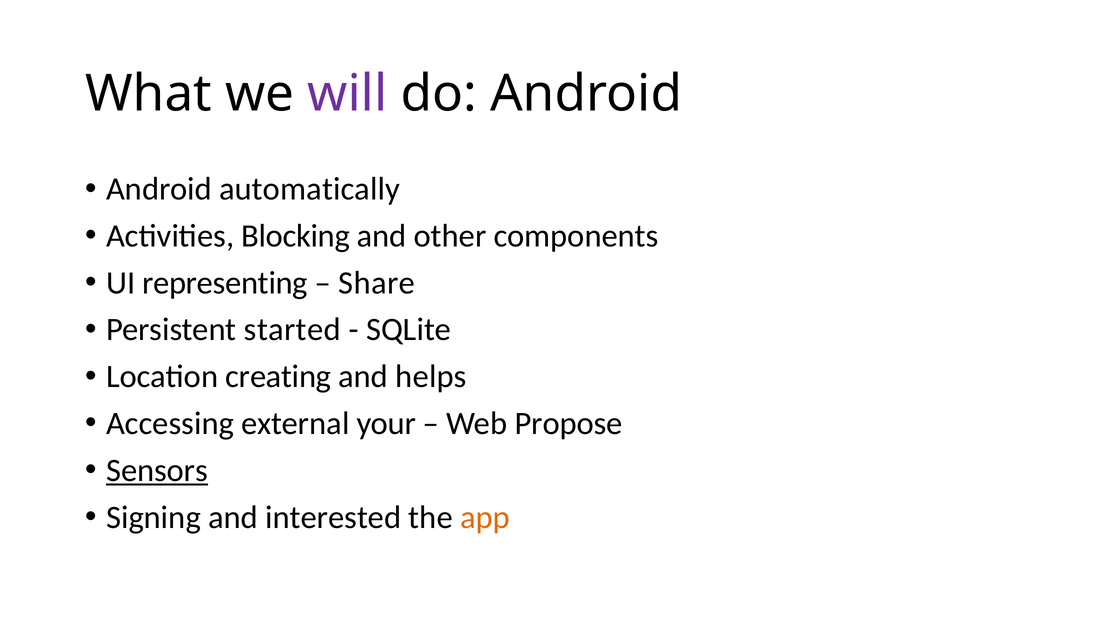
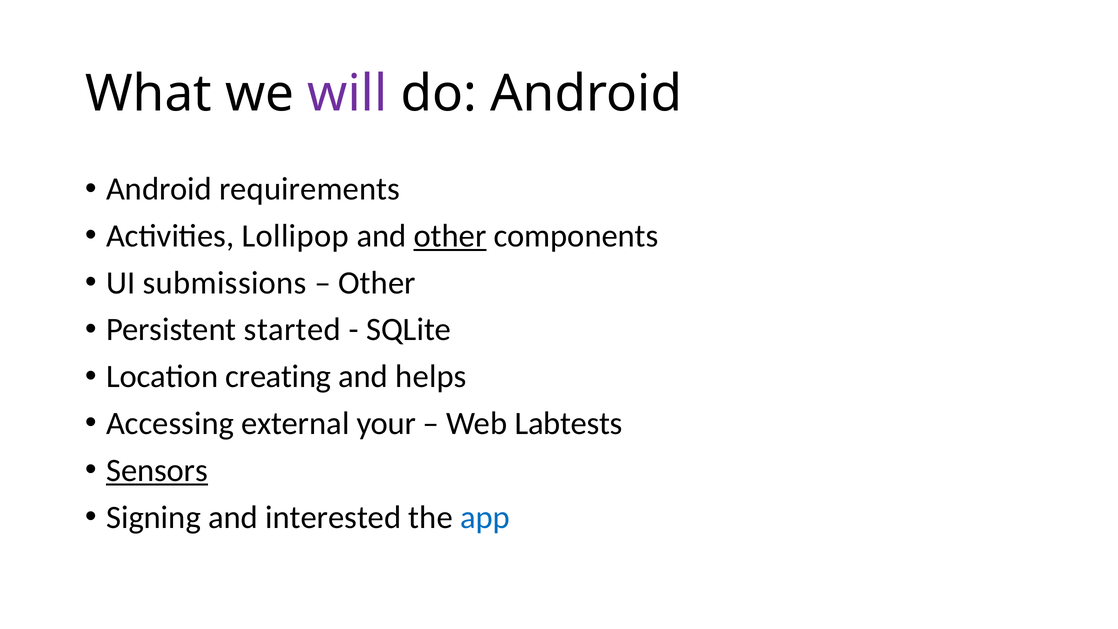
automatically: automatically -> requirements
Blocking: Blocking -> Lollipop
other at (450, 236) underline: none -> present
representing: representing -> submissions
Share at (377, 283): Share -> Other
Propose: Propose -> Labtests
app colour: orange -> blue
